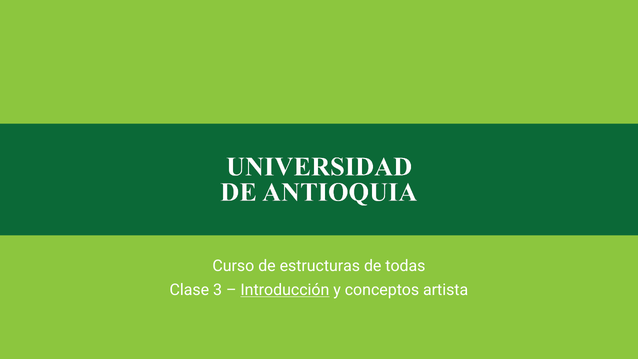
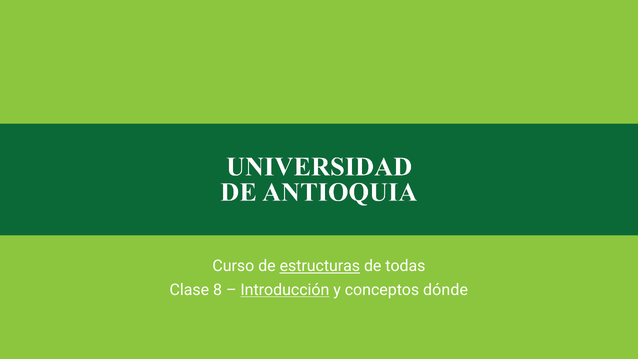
estructuras underline: none -> present
3: 3 -> 8
artista: artista -> dónde
